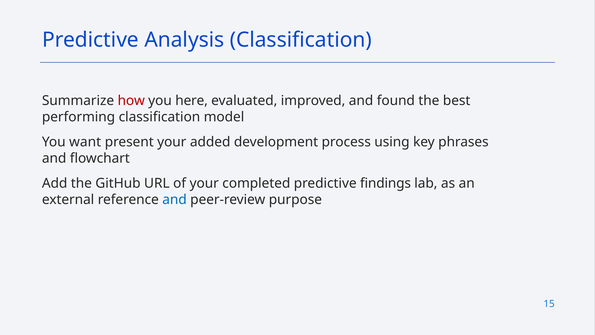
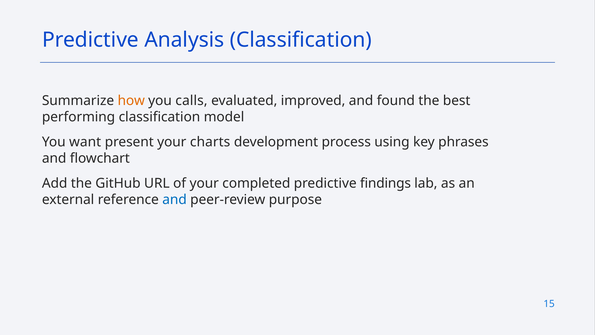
how colour: red -> orange
here: here -> calls
added: added -> charts
